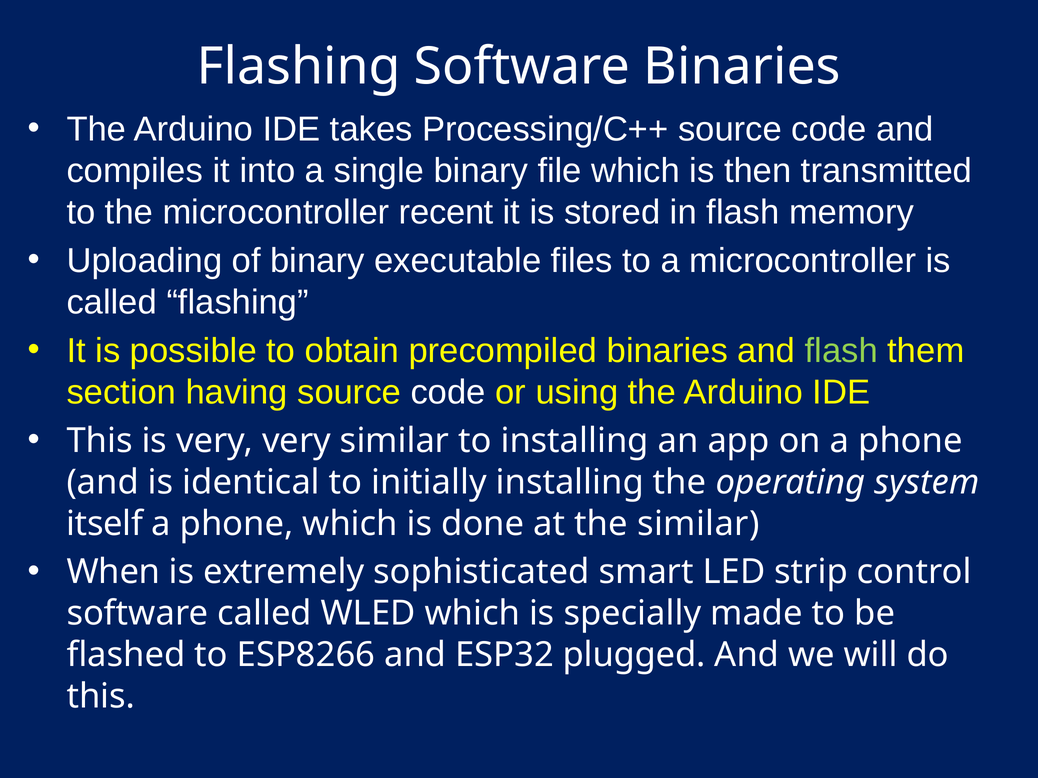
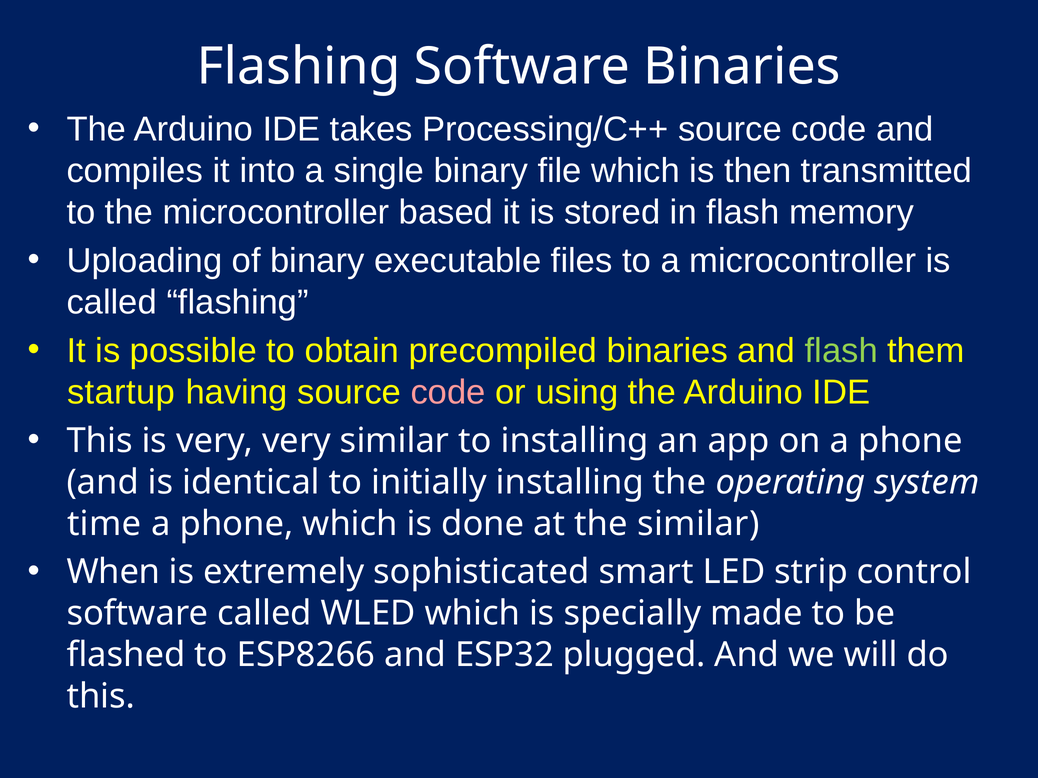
recent: recent -> based
section: section -> startup
code at (448, 392) colour: white -> pink
itself: itself -> time
